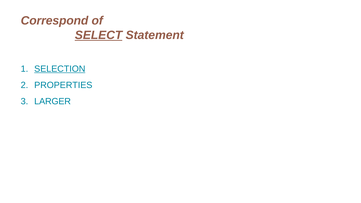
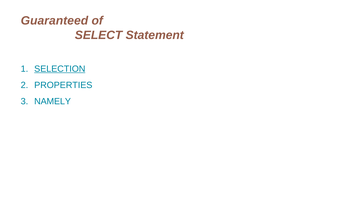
Correspond: Correspond -> Guaranteed
SELECT underline: present -> none
LARGER: LARGER -> NAMELY
